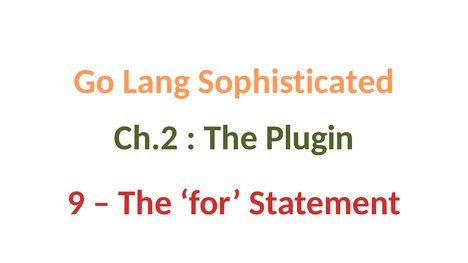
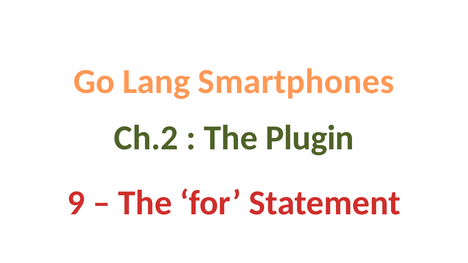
Sophisticated: Sophisticated -> Smartphones
